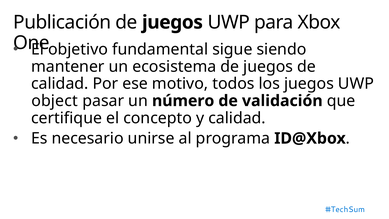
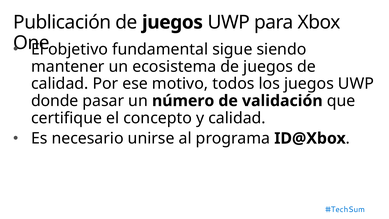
object: object -> donde
